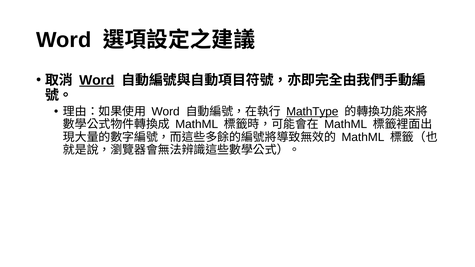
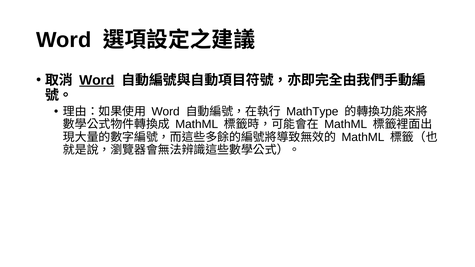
MathType underline: present -> none
